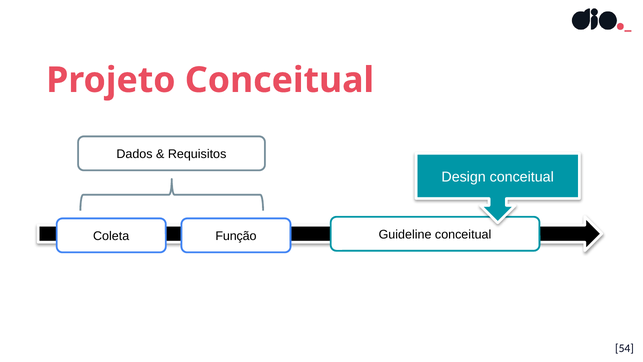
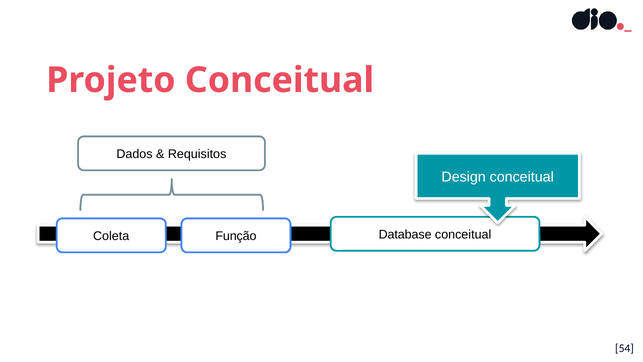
Guideline: Guideline -> Database
